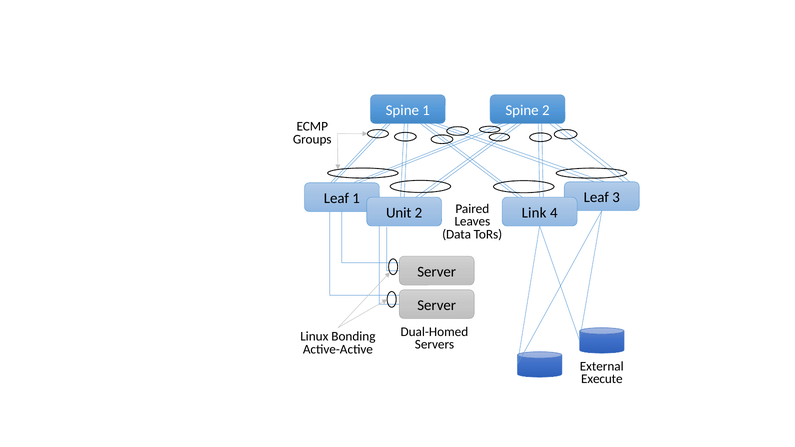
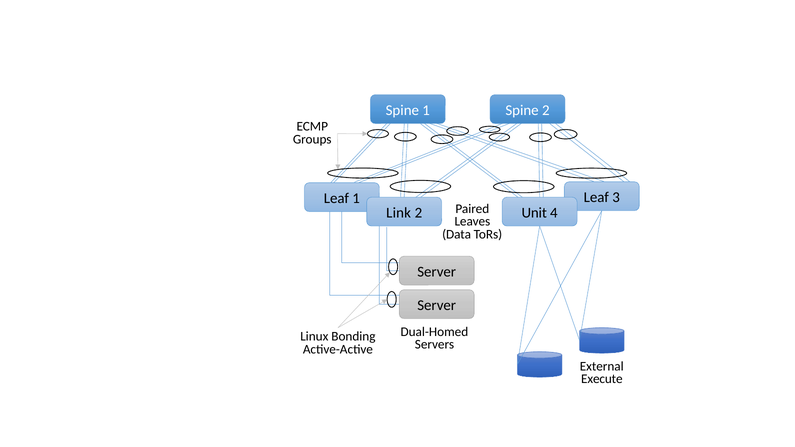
Unit: Unit -> Link
Link: Link -> Unit
